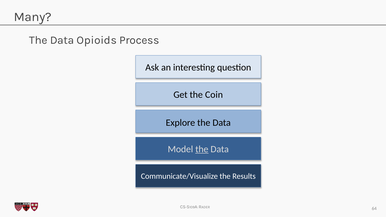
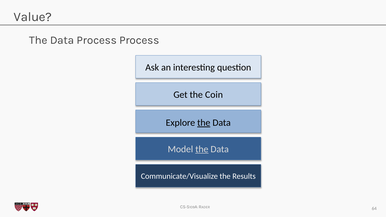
Many: Many -> Value
Data Opioids: Opioids -> Process
the at (204, 123) underline: none -> present
